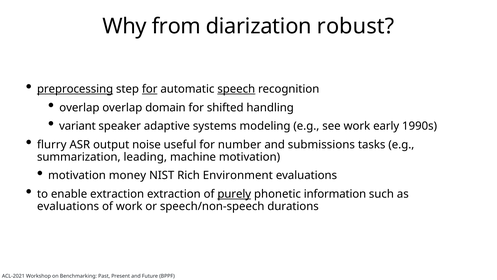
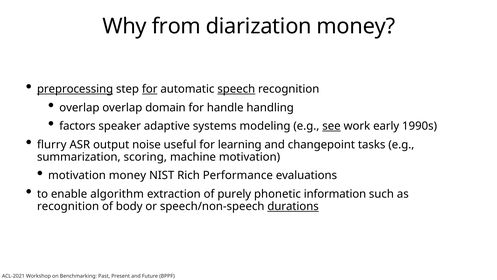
diarization robust: robust -> money
shifted: shifted -> handle
variant: variant -> factors
see underline: none -> present
number: number -> learning
submissions: submissions -> changepoint
leading: leading -> scoring
Environment: Environment -> Performance
enable extraction: extraction -> algorithm
purely underline: present -> none
evaluations at (68, 206): evaluations -> recognition
of work: work -> body
durations underline: none -> present
